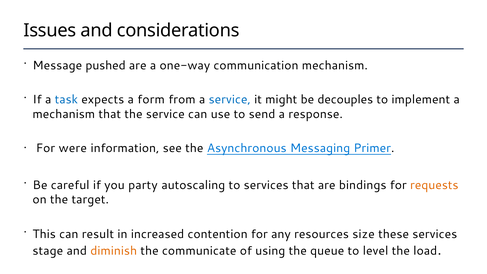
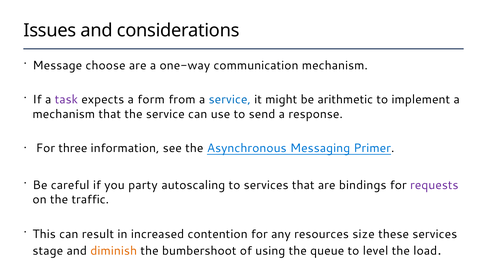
pushed: pushed -> choose
task colour: blue -> purple
decouples: decouples -> arithmetic
were: were -> three
requests colour: orange -> purple
target: target -> traffic
communicate: communicate -> bumbershoot
